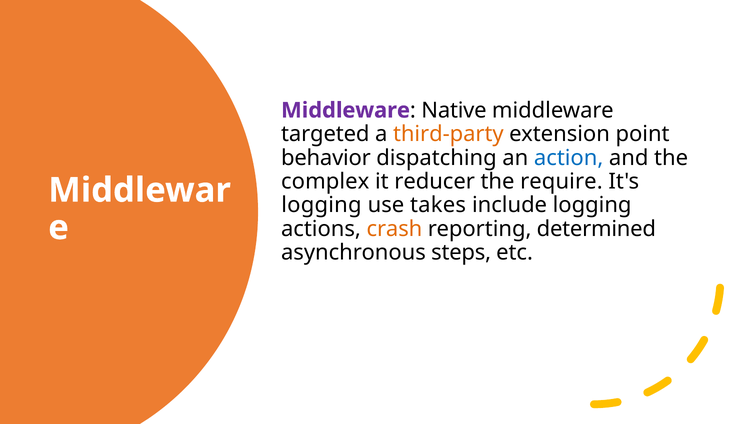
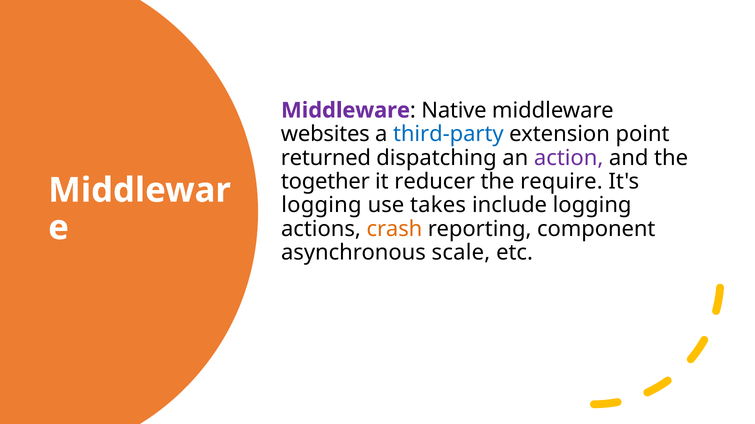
targeted: targeted -> websites
third-party colour: orange -> blue
behavior: behavior -> returned
action colour: blue -> purple
complex: complex -> together
determined: determined -> component
steps: steps -> scale
